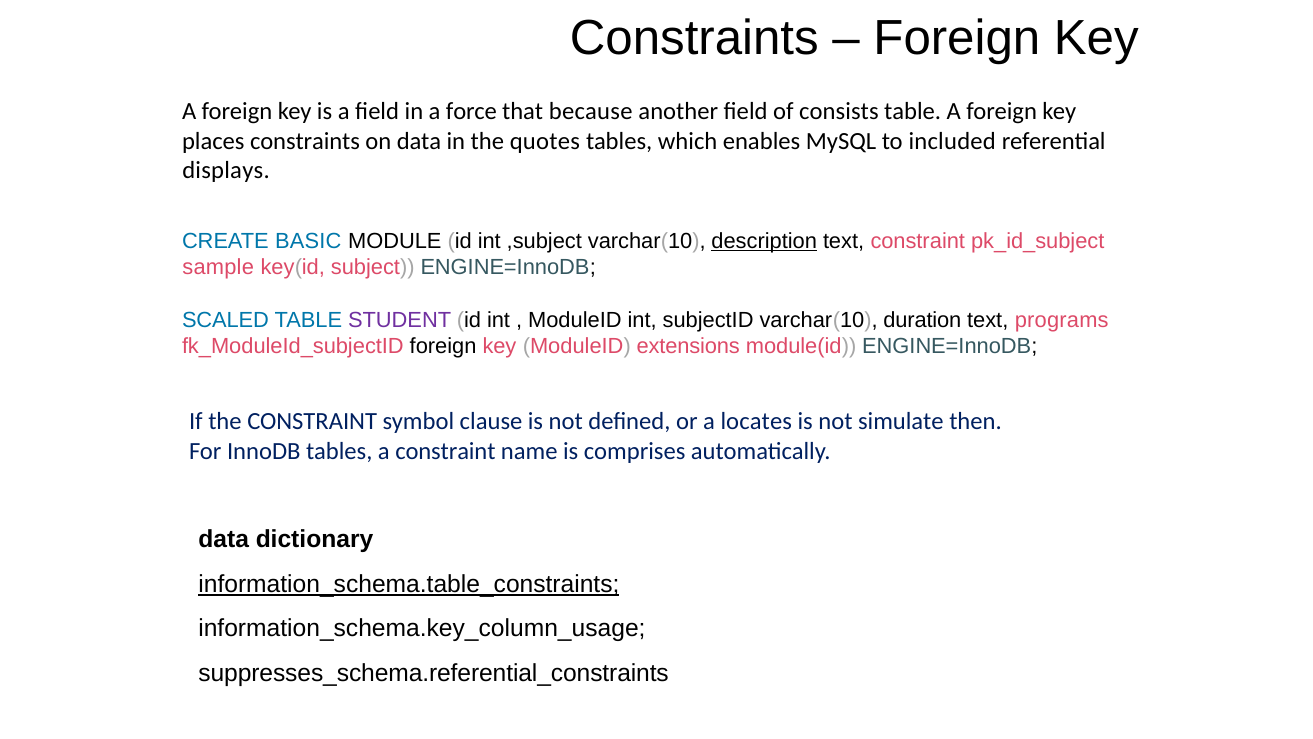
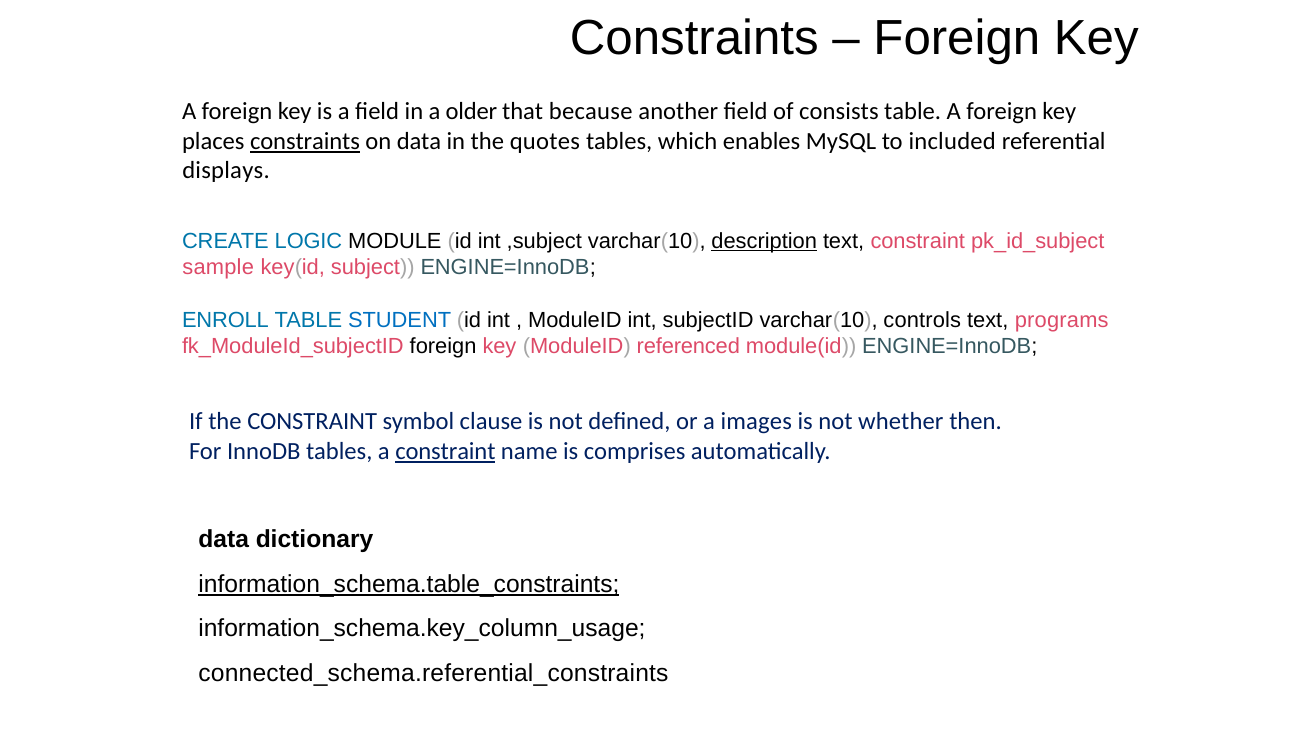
force: force -> older
constraints at (305, 141) underline: none -> present
BASIC: BASIC -> LOGIC
SCALED: SCALED -> ENROLL
STUDENT colour: purple -> blue
duration: duration -> controls
extensions: extensions -> referenced
locates: locates -> images
simulate: simulate -> whether
constraint at (445, 451) underline: none -> present
suppresses_schema.referential_constraints: suppresses_schema.referential_constraints -> connected_schema.referential_constraints
